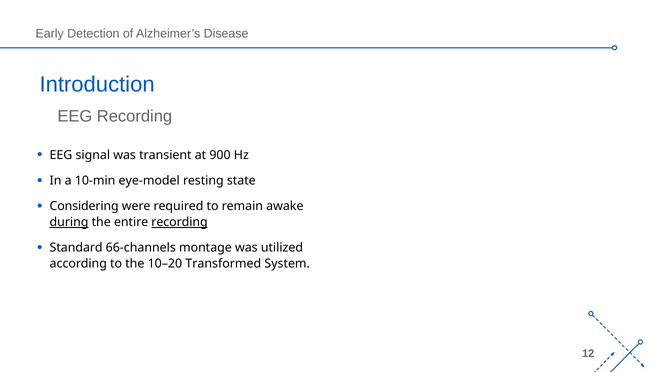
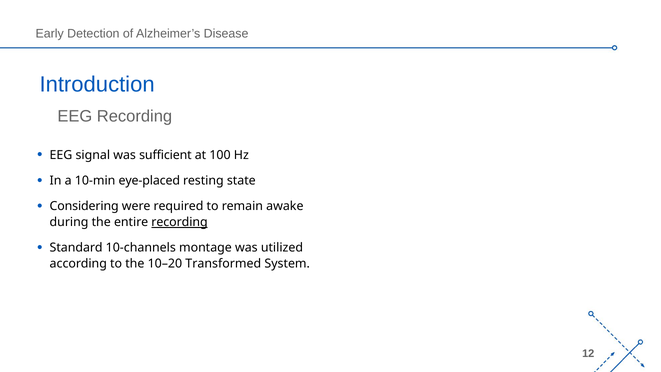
transient: transient -> sufficient
900: 900 -> 100
eye-model: eye-model -> eye-placed
during underline: present -> none
66-channels: 66-channels -> 10-channels
